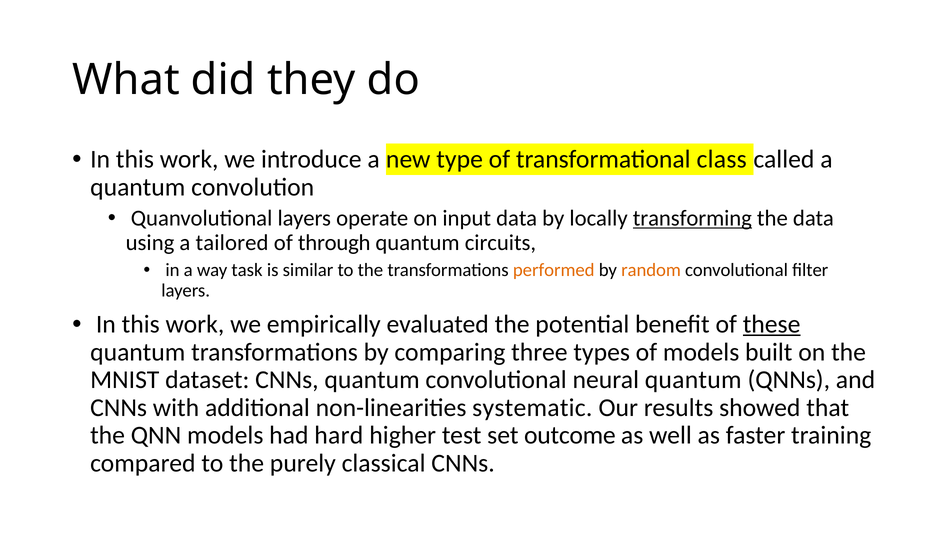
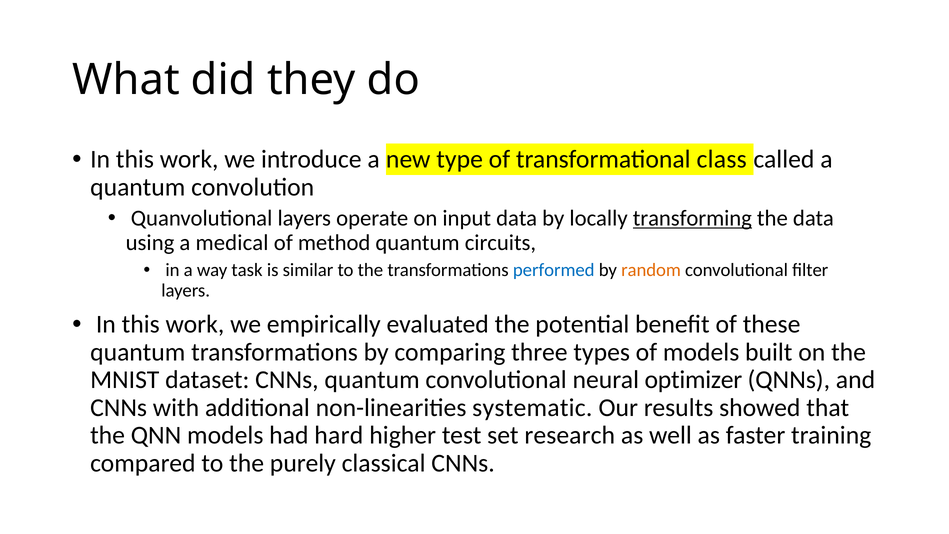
tailored: tailored -> medical
through: through -> method
performed colour: orange -> blue
these underline: present -> none
neural quantum: quantum -> optimizer
outcome: outcome -> research
